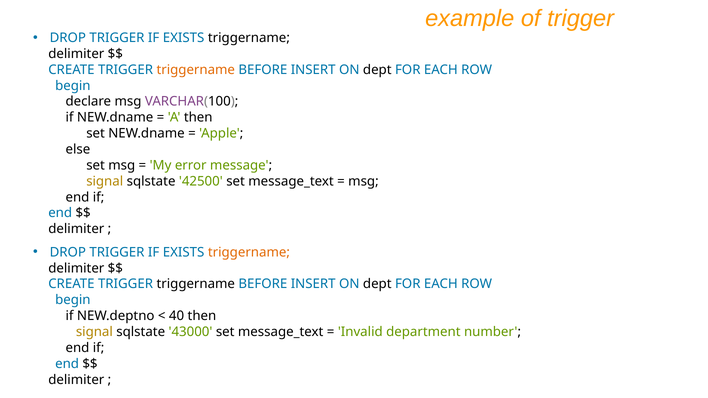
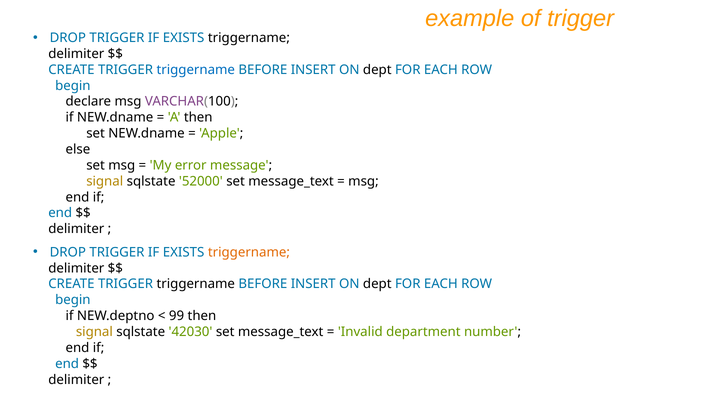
triggername at (196, 70) colour: orange -> blue
42500: 42500 -> 52000
40: 40 -> 99
43000: 43000 -> 42030
